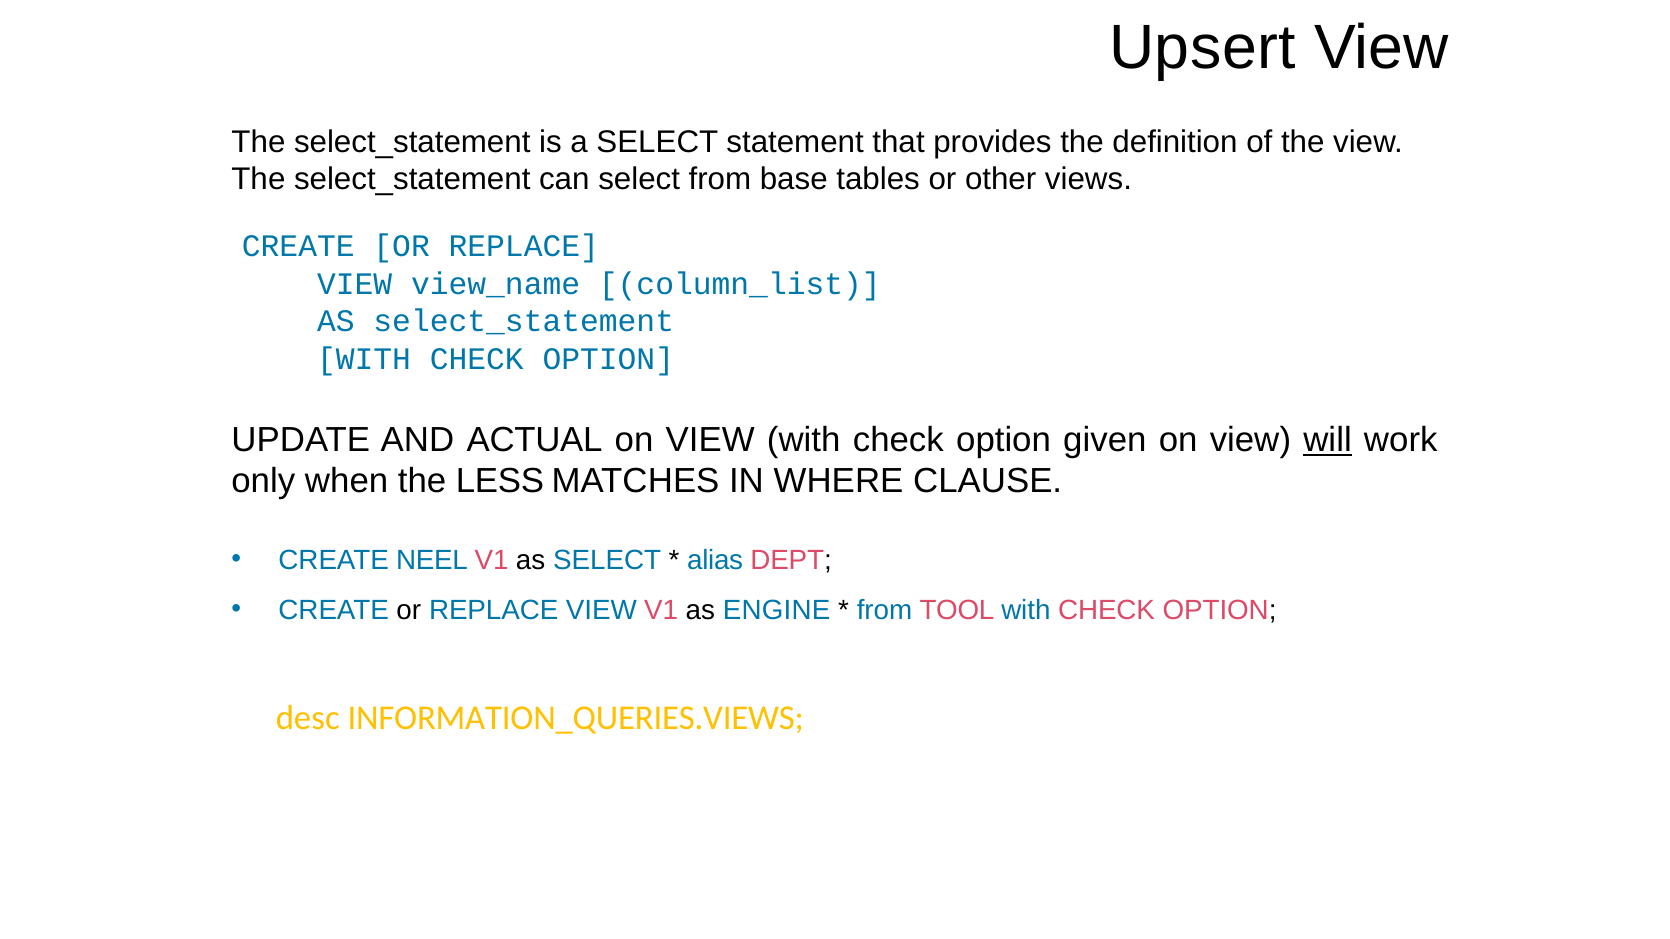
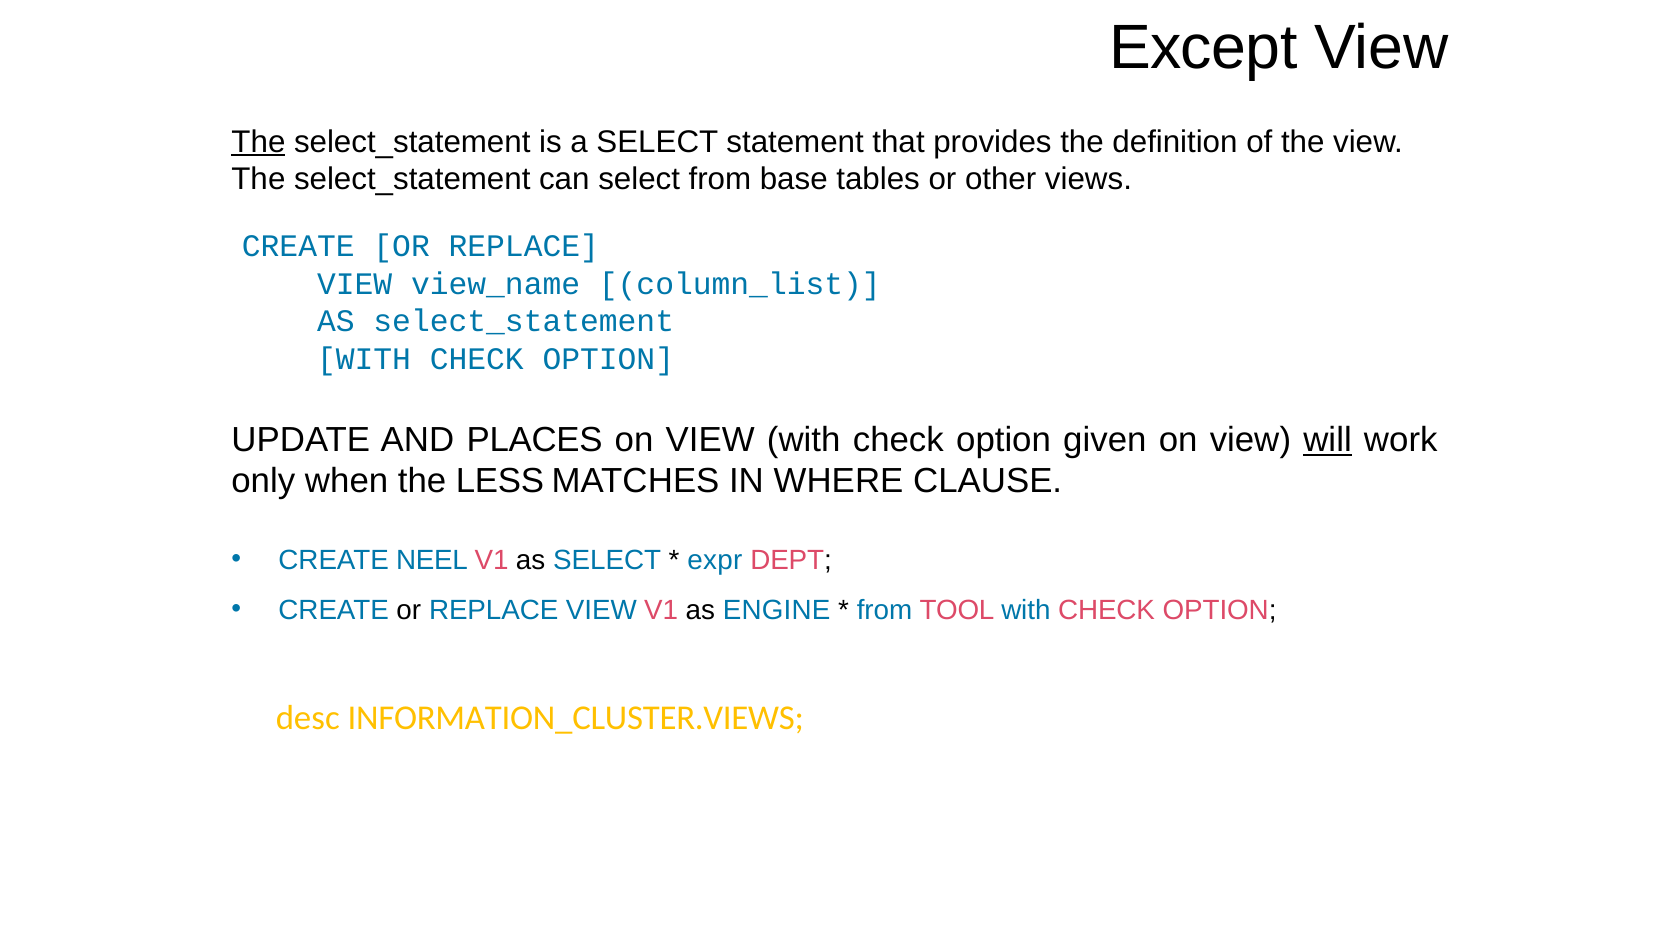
Upsert: Upsert -> Except
The at (258, 142) underline: none -> present
ACTUAL: ACTUAL -> PLACES
alias: alias -> expr
INFORMATION_QUERIES.VIEWS: INFORMATION_QUERIES.VIEWS -> INFORMATION_CLUSTER.VIEWS
